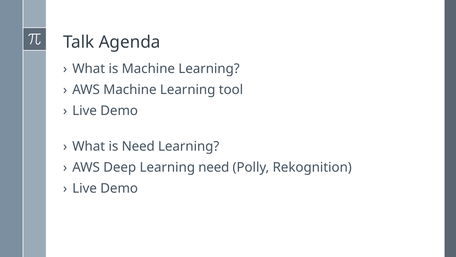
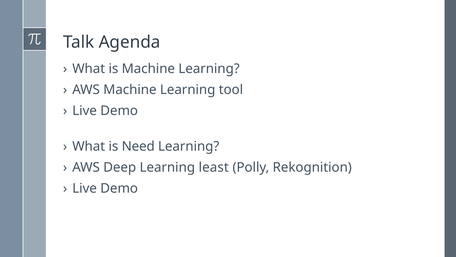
Learning need: need -> least
